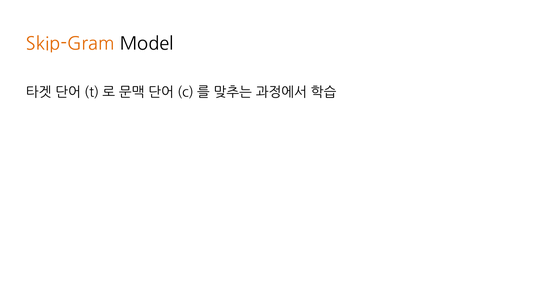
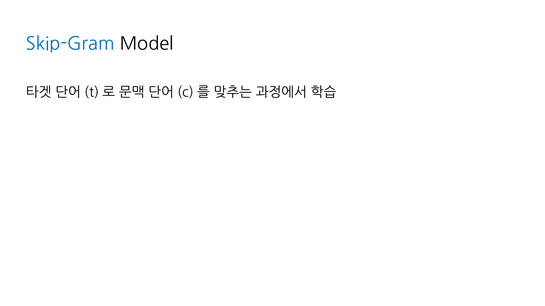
Skip-Gram colour: orange -> blue
